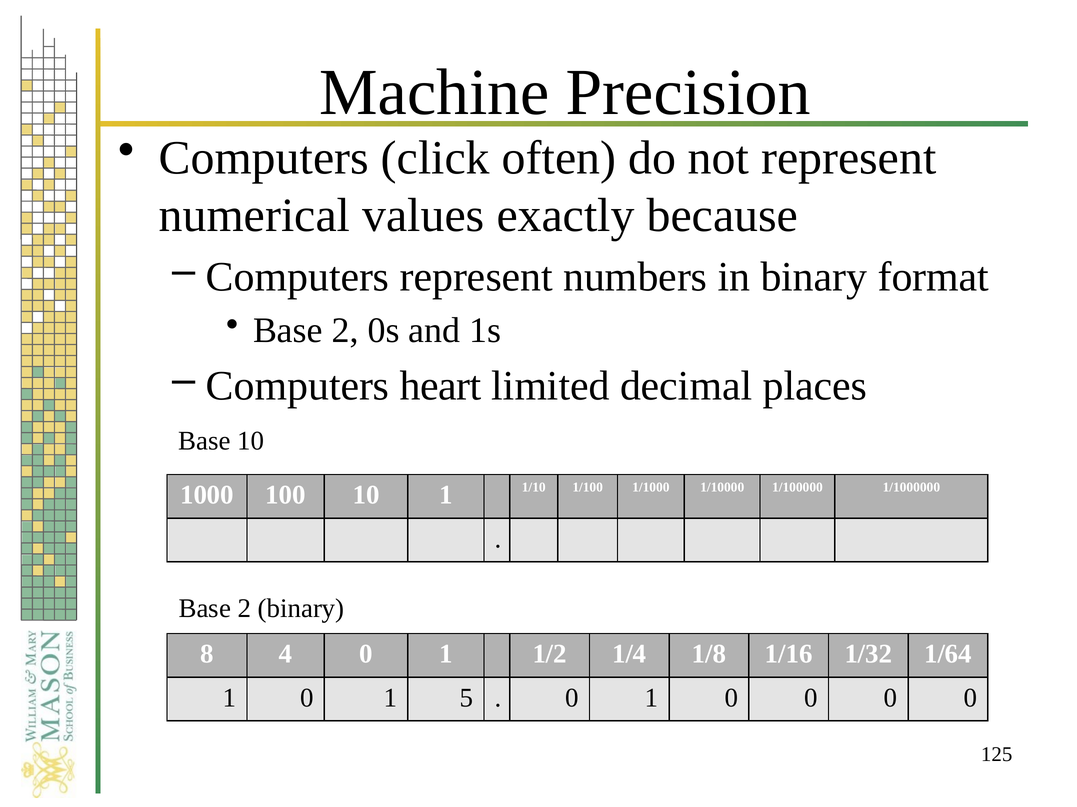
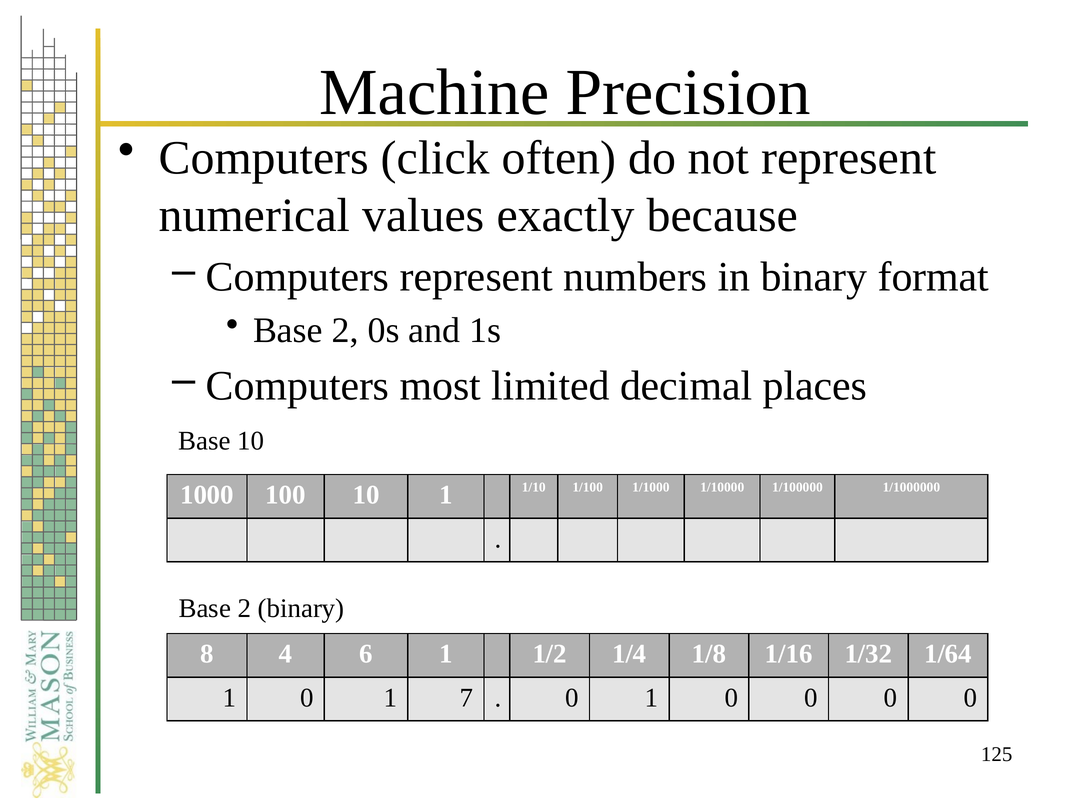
heart: heart -> most
4 0: 0 -> 6
5: 5 -> 7
